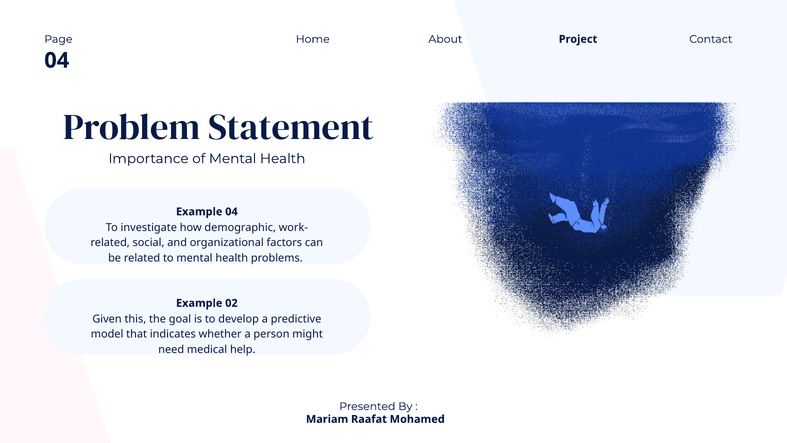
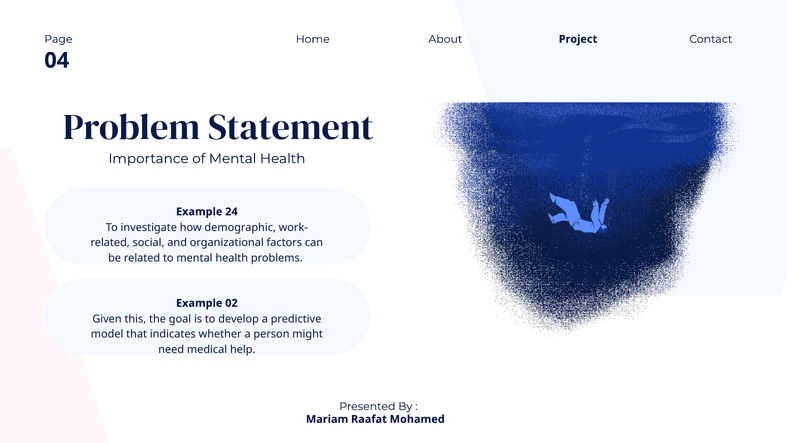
Example 04: 04 -> 24
